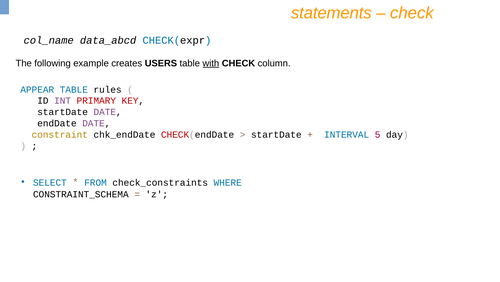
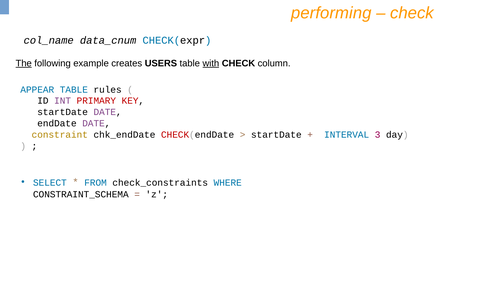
statements: statements -> performing
data_abcd: data_abcd -> data_cnum
The underline: none -> present
5: 5 -> 3
